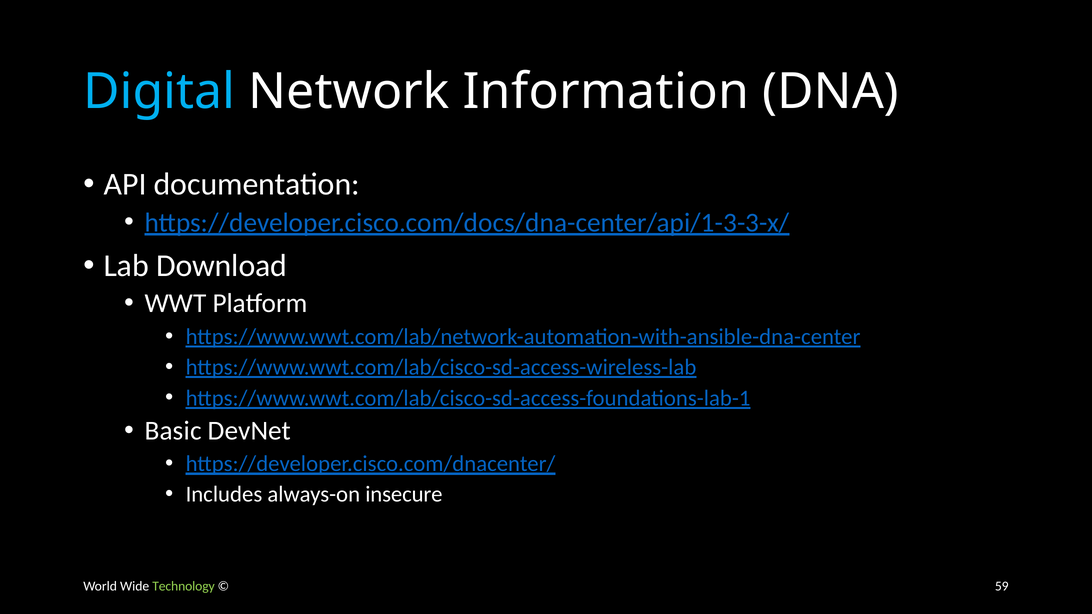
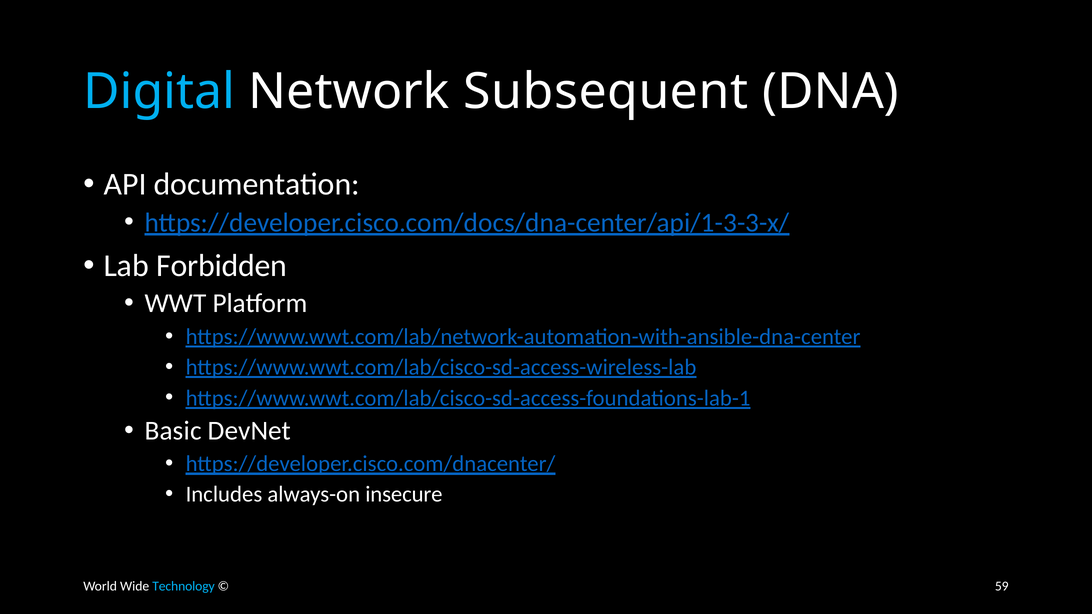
Information: Information -> Subsequent
Download: Download -> Forbidden
Technology colour: light green -> light blue
